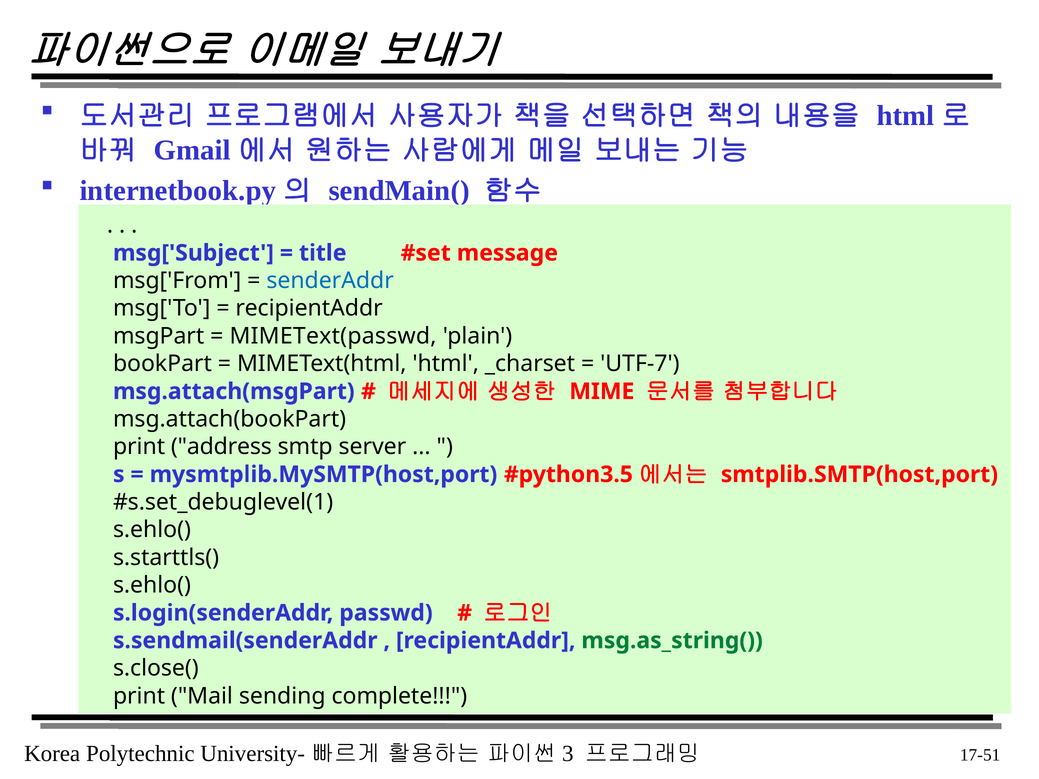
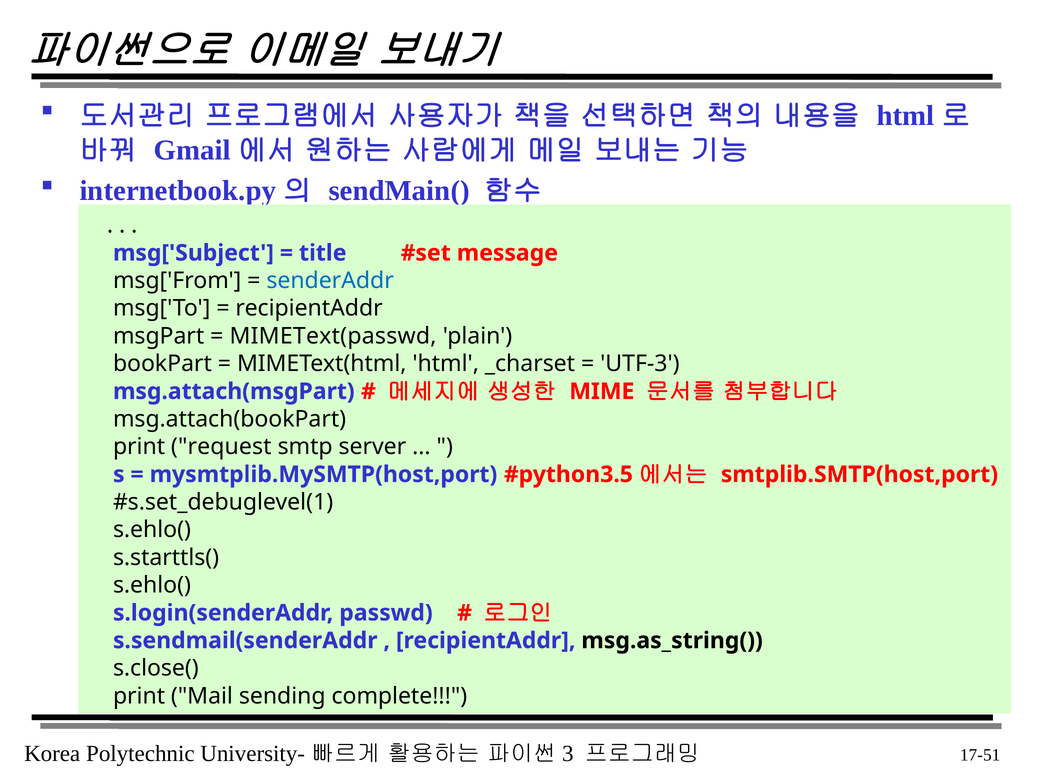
UTF-7: UTF-7 -> UTF-3
address: address -> request
msg.as_string( colour: green -> black
